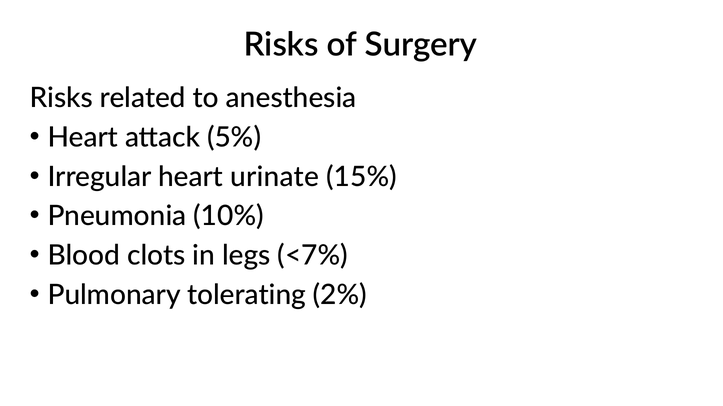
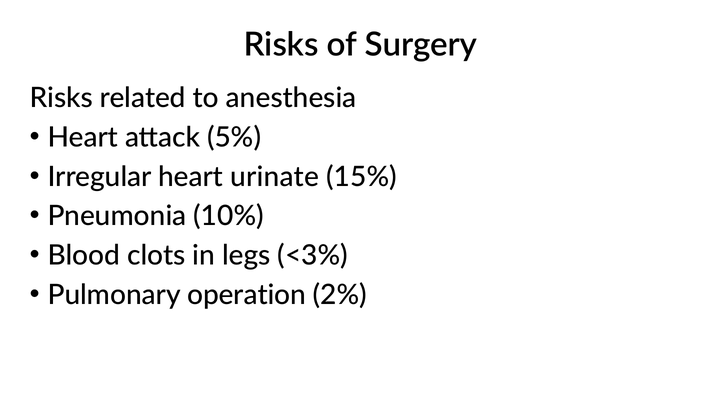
<7%: <7% -> <3%
tolerating: tolerating -> operation
